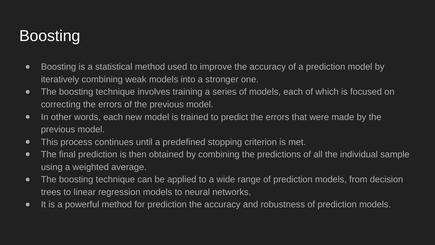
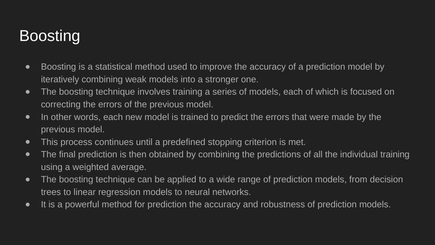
individual sample: sample -> training
